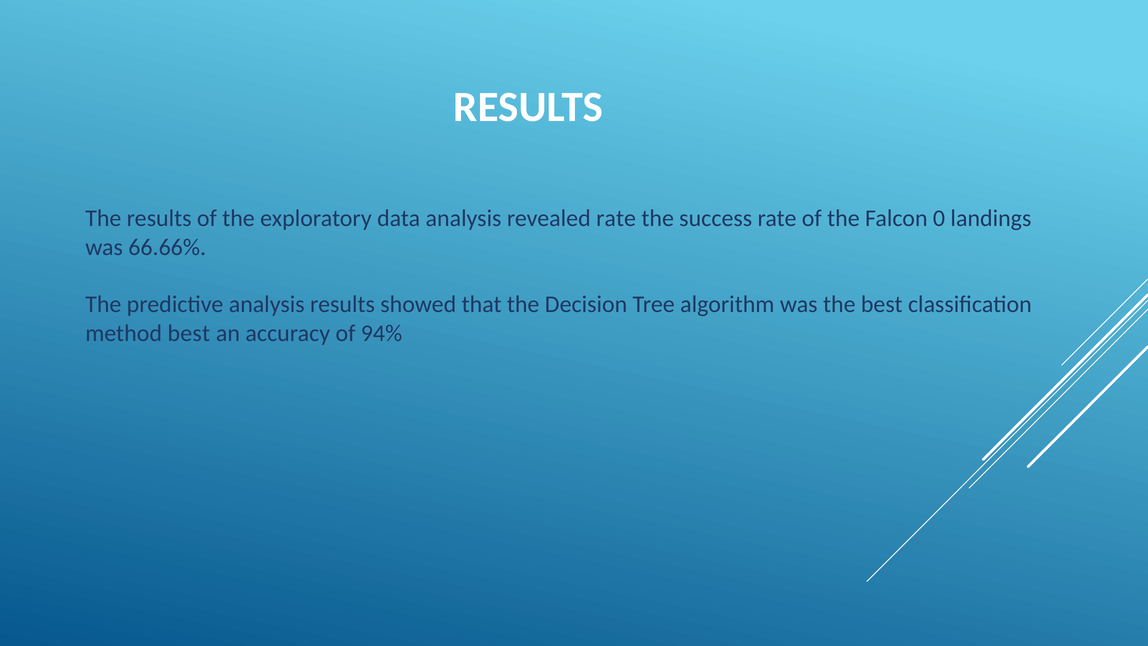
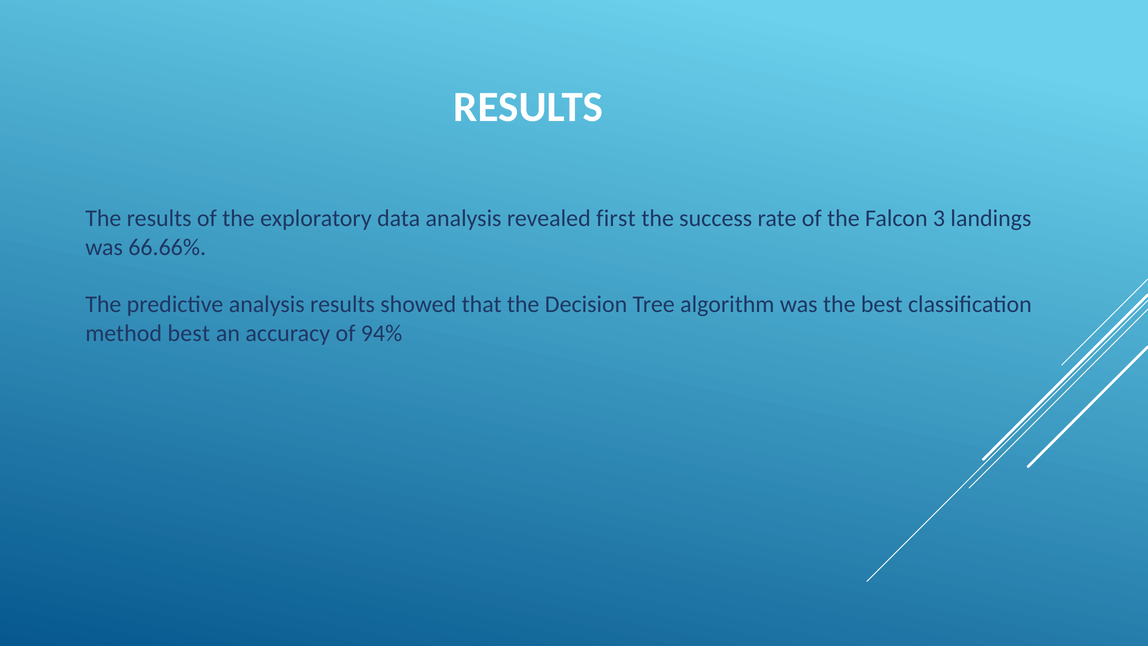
revealed rate: rate -> first
0: 0 -> 3
